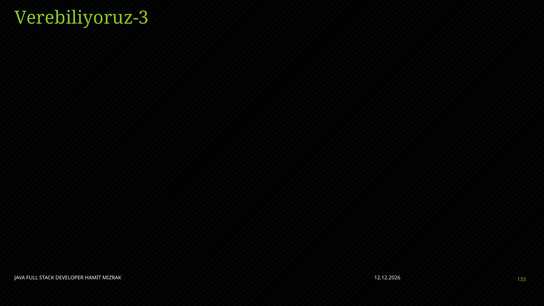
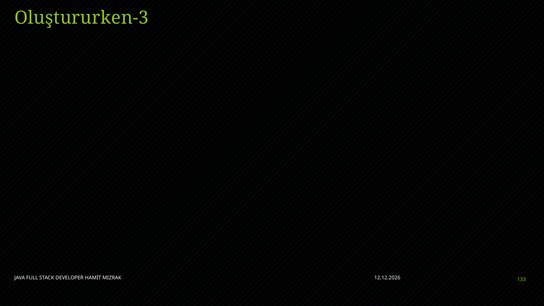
Verebiliyoruz-3: Verebiliyoruz-3 -> Oluştururken-3
